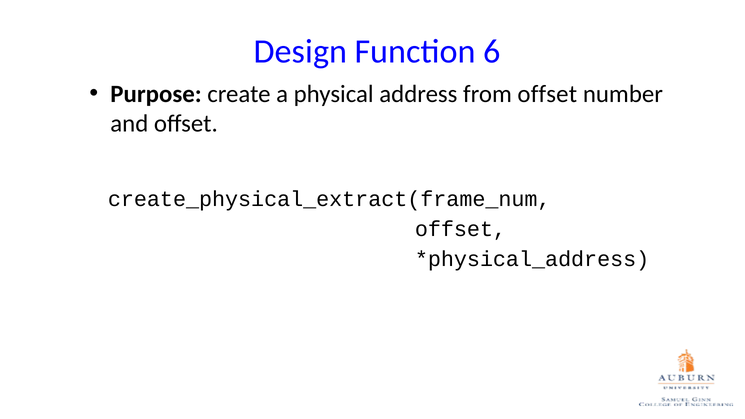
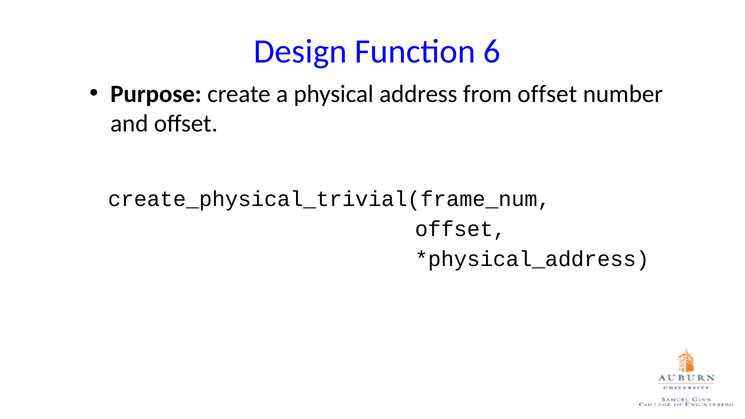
create_physical_extract(frame_num: create_physical_extract(frame_num -> create_physical_trivial(frame_num
